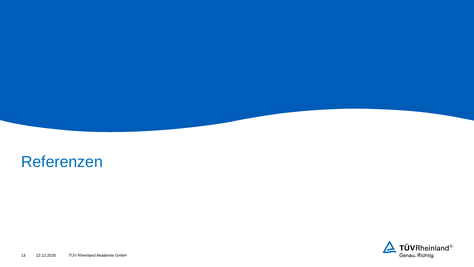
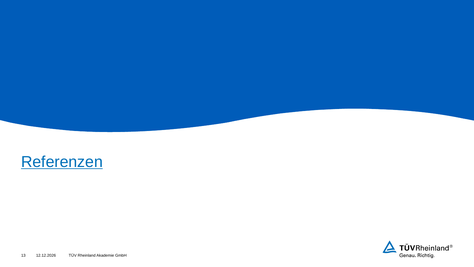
Referenzen underline: none -> present
